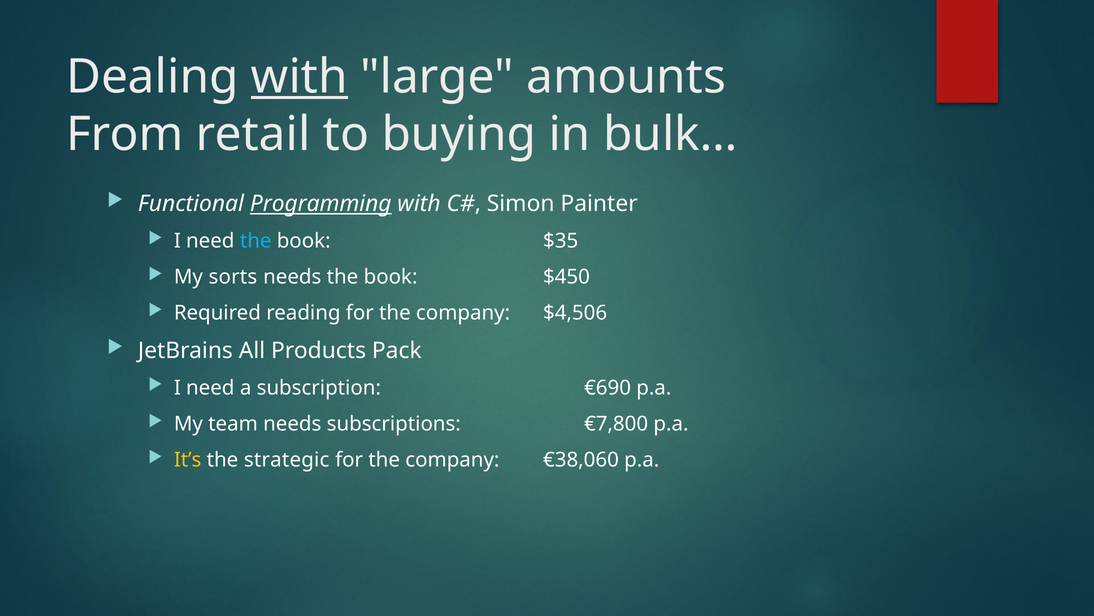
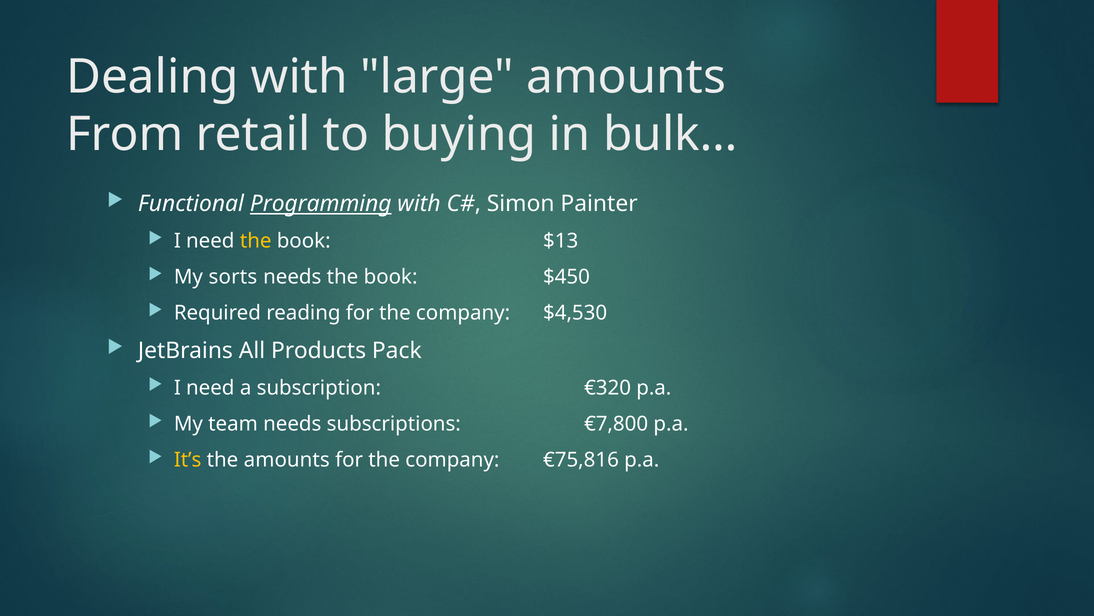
with at (299, 77) underline: present -> none
the at (256, 241) colour: light blue -> yellow
$35: $35 -> $13
$4,506: $4,506 -> $4,530
€690: €690 -> €320
the strategic: strategic -> amounts
€38,060: €38,060 -> €75,816
